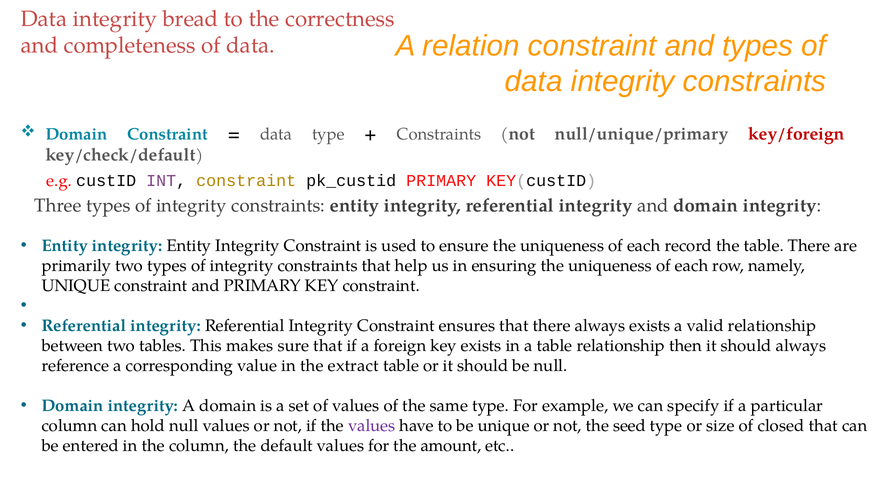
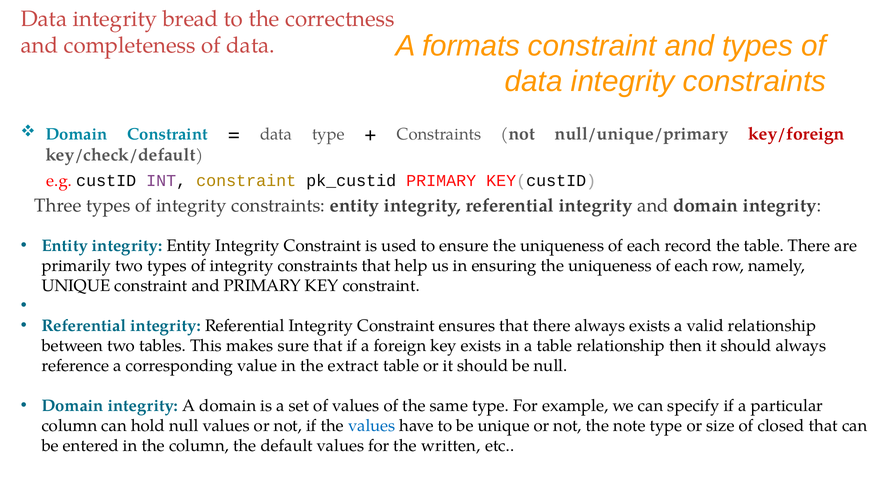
relation: relation -> formats
values at (372, 426) colour: purple -> blue
seed: seed -> note
amount: amount -> written
